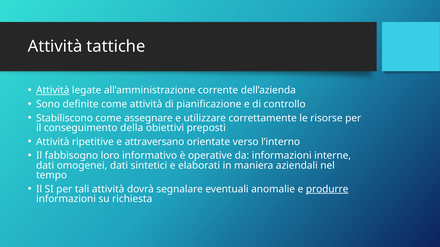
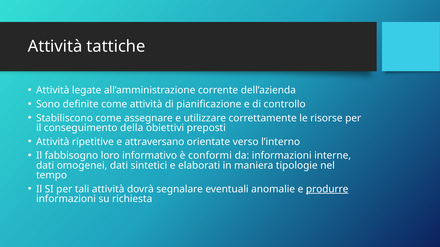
Attività at (53, 90) underline: present -> none
operative: operative -> conformi
aziendali: aziendali -> tipologie
